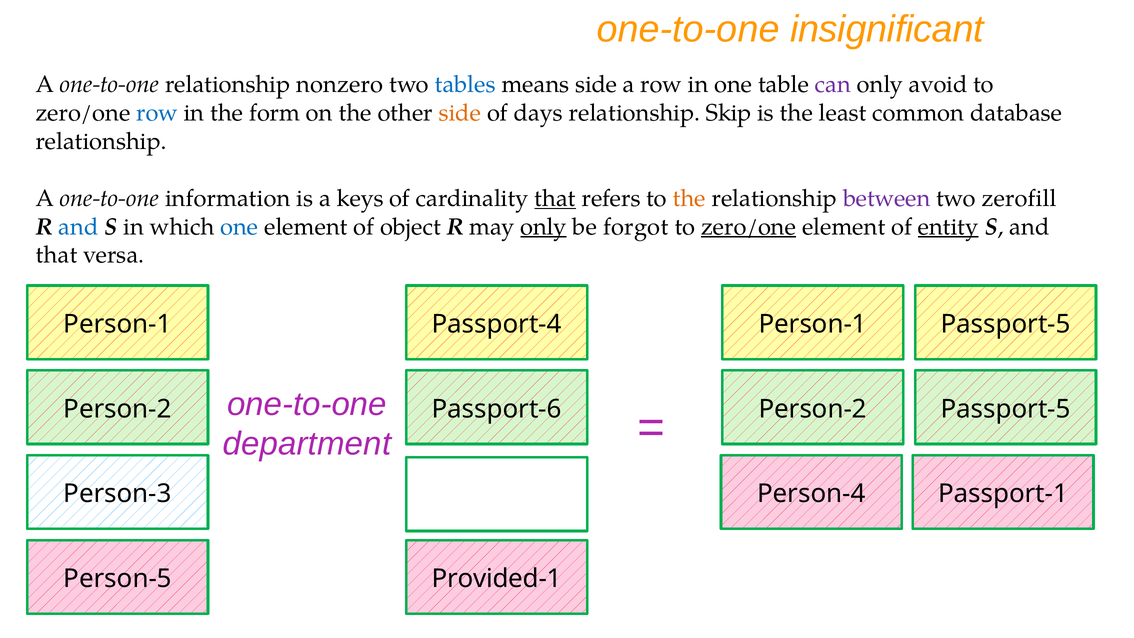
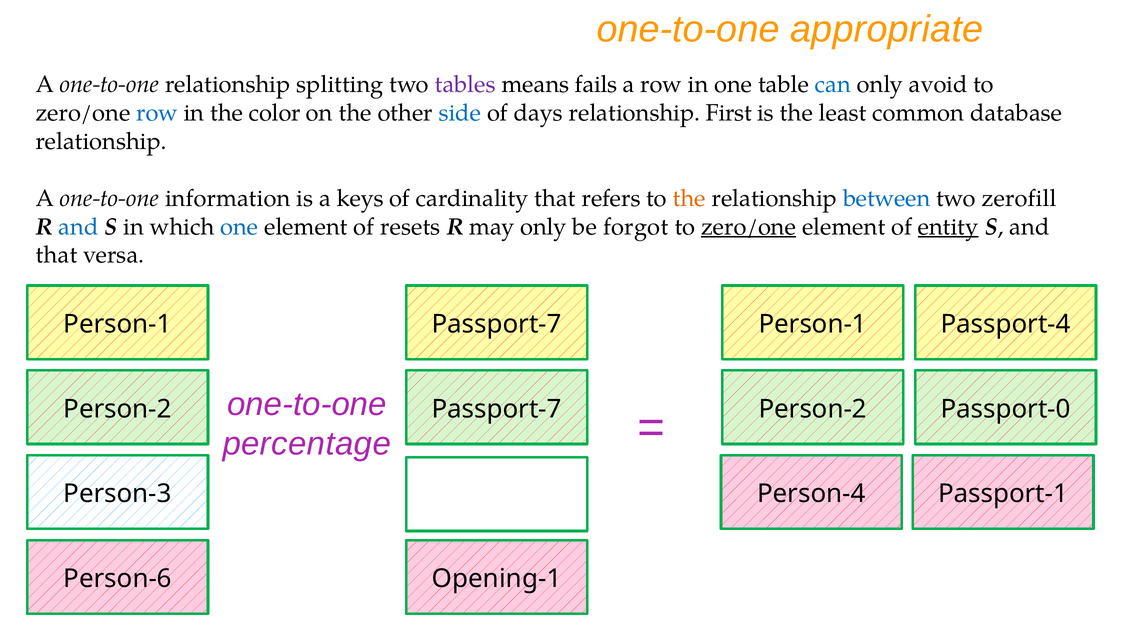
insignificant: insignificant -> appropriate
nonzero: nonzero -> splitting
tables colour: blue -> purple
means side: side -> fails
can colour: purple -> blue
form: form -> color
side at (460, 113) colour: orange -> blue
Skip: Skip -> First
that at (555, 198) underline: present -> none
between colour: purple -> blue
object: object -> resets
only at (543, 227) underline: present -> none
Person-1 Passport-4: Passport-4 -> Passport-7
Passport-5 at (1006, 324): Passport-5 -> Passport-4
Person-2 Passport-6: Passport-6 -> Passport-7
Person-2 Passport-5: Passport-5 -> Passport-0
department: department -> percentage
Person-5: Person-5 -> Person-6
Provided-1: Provided-1 -> Opening-1
